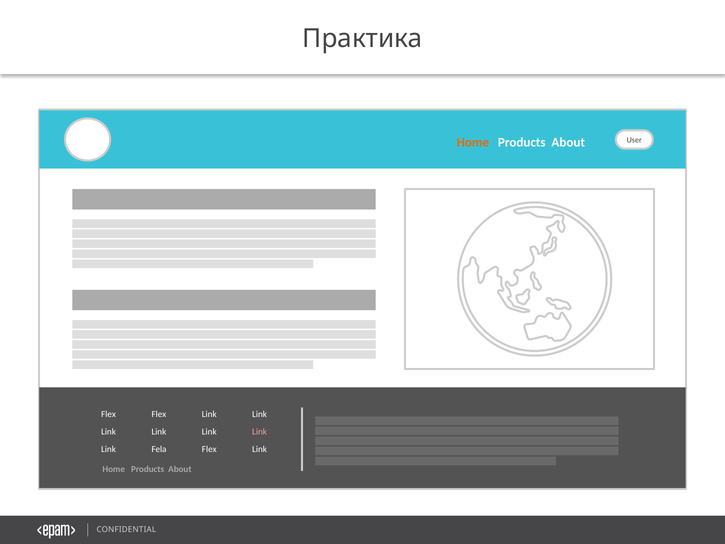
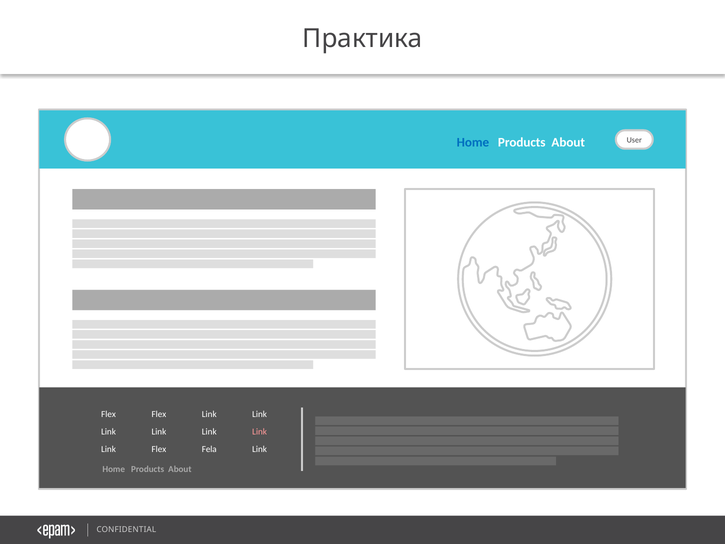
Home at (473, 143) colour: orange -> blue
Fela at (159, 449): Fela -> Flex
Flex at (209, 449): Flex -> Fela
